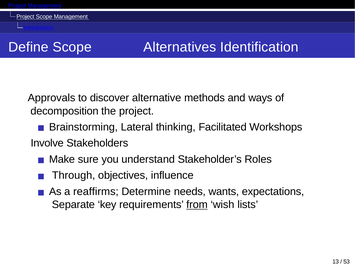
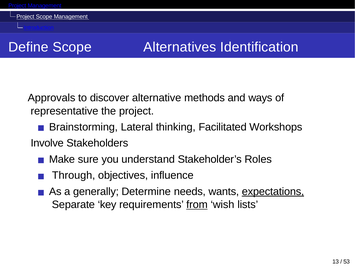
decomposition: decomposition -> representative
reaffirms: reaffirms -> generally
expectations underline: none -> present
